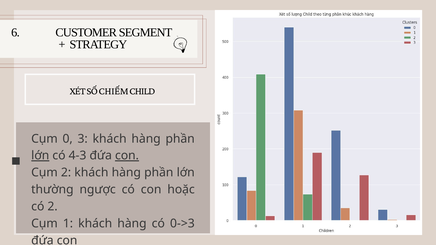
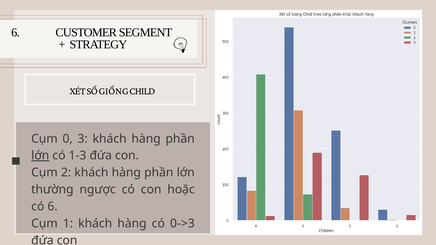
CHIẾM: CHIẾM -> GIỐNG
4-3: 4-3 -> 1-3
con at (127, 156) underline: present -> none
có 2: 2 -> 6
